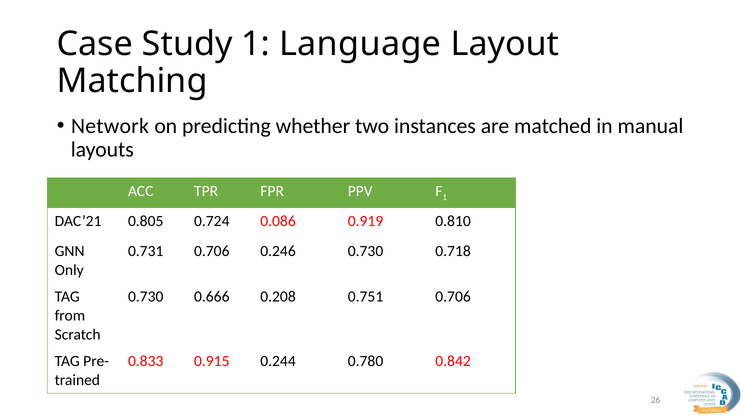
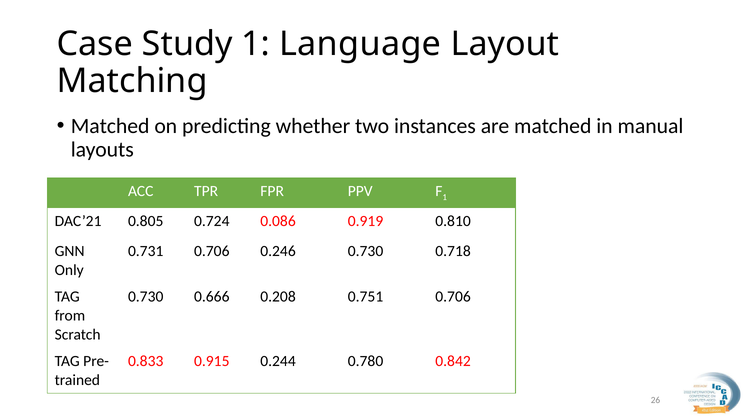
Network at (110, 126): Network -> Matched
